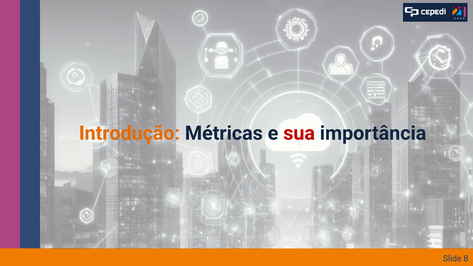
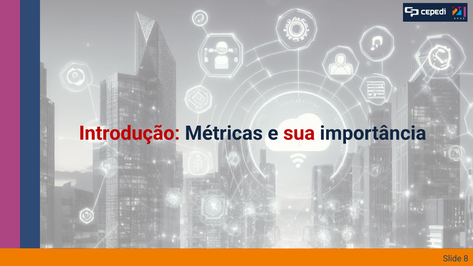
Introdução colour: orange -> red
